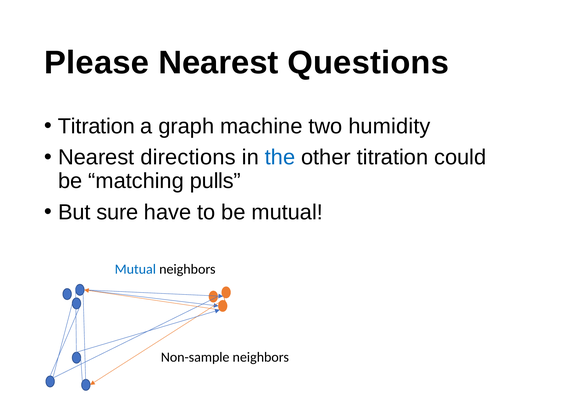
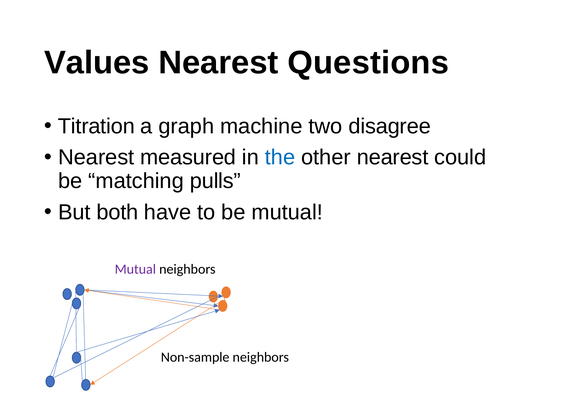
Please: Please -> Values
humidity: humidity -> disagree
directions: directions -> measured
other titration: titration -> nearest
sure: sure -> both
Mutual at (135, 270) colour: blue -> purple
